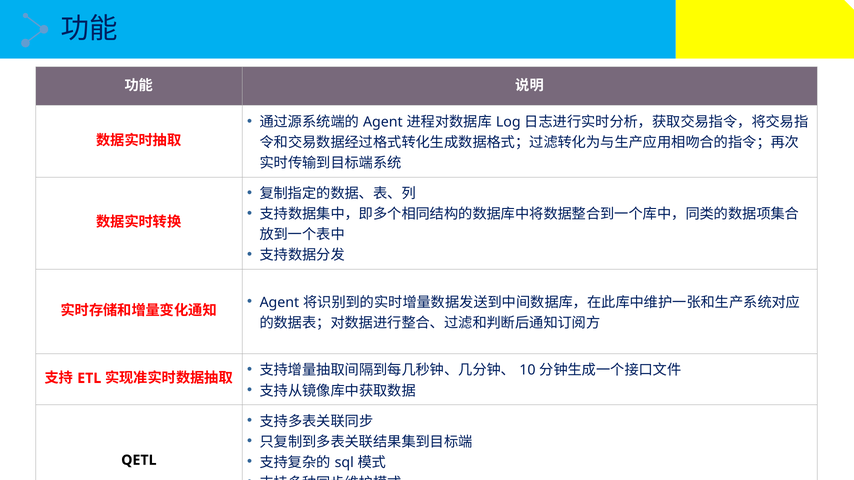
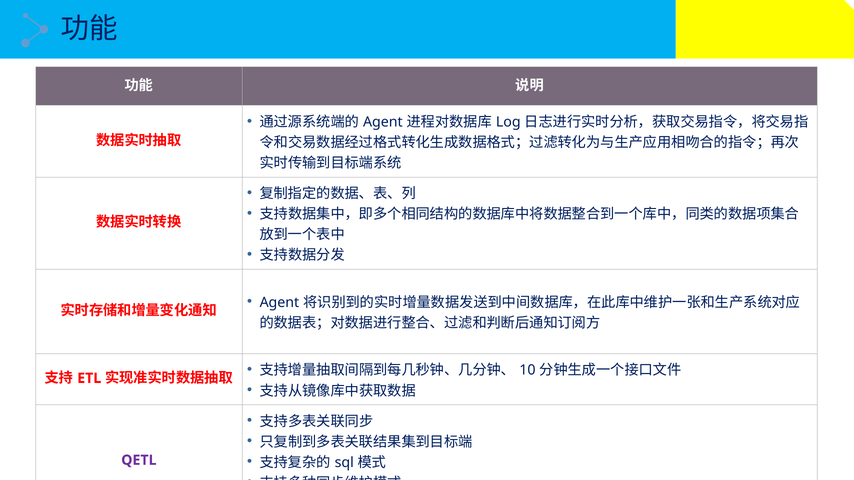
QETL colour: black -> purple
